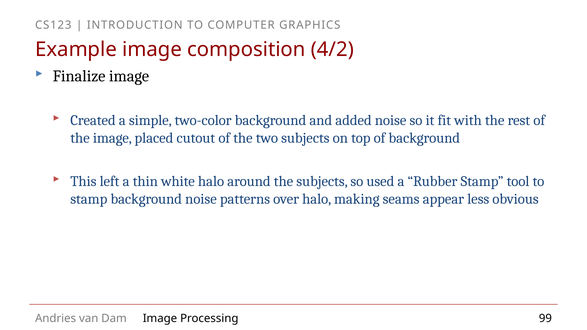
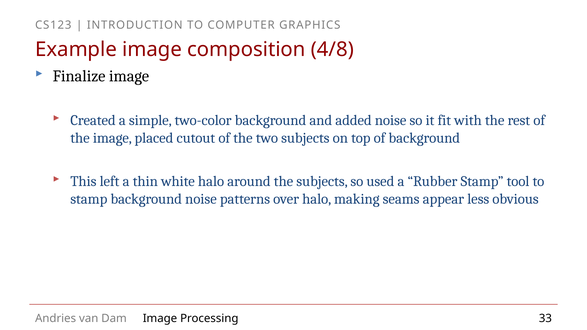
4/2: 4/2 -> 4/8
99: 99 -> 33
